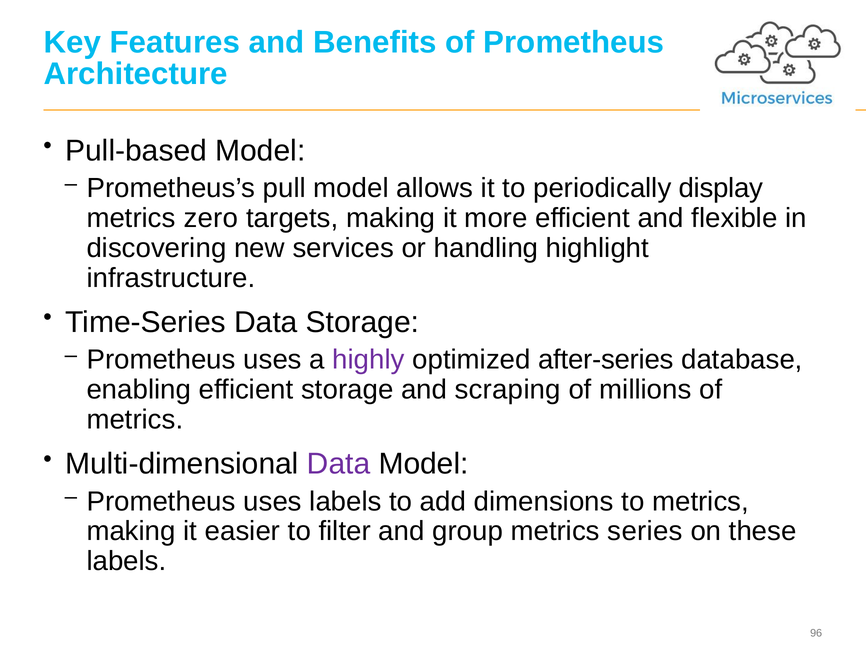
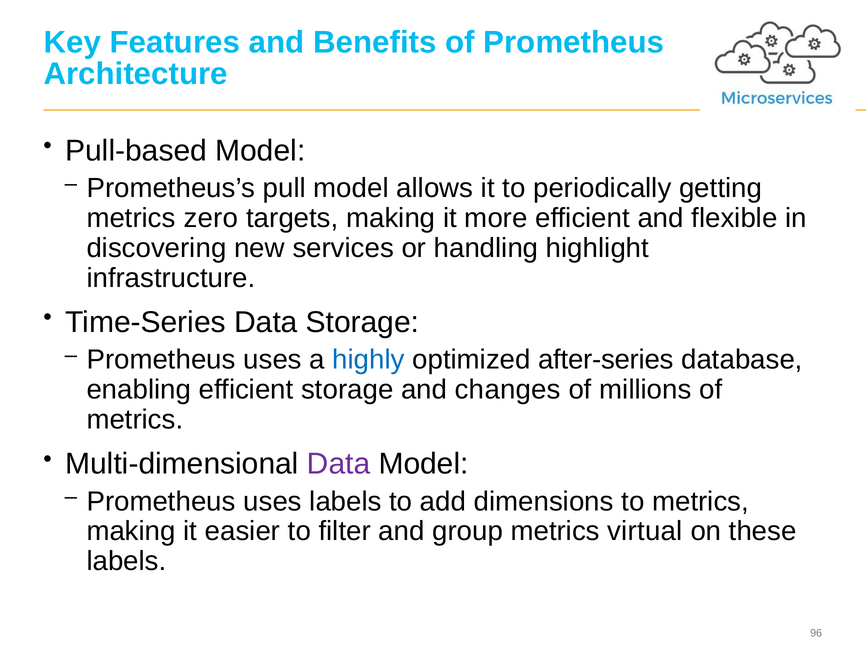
display: display -> getting
highly colour: purple -> blue
scraping: scraping -> changes
series: series -> virtual
